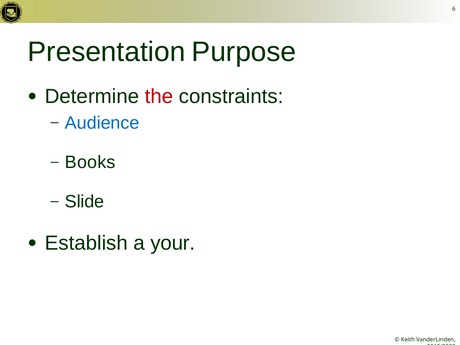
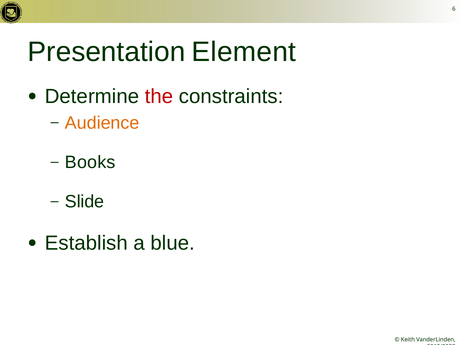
Purpose: Purpose -> Element
Audience colour: blue -> orange
your: your -> blue
